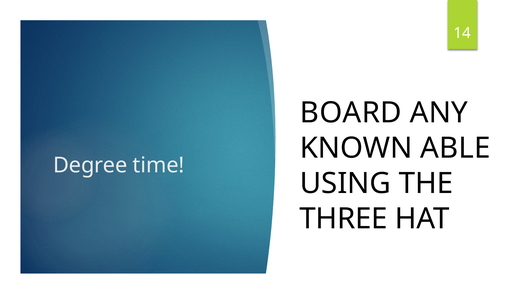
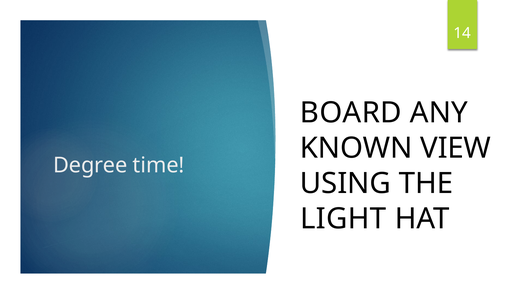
ABLE: ABLE -> VIEW
THREE: THREE -> LIGHT
